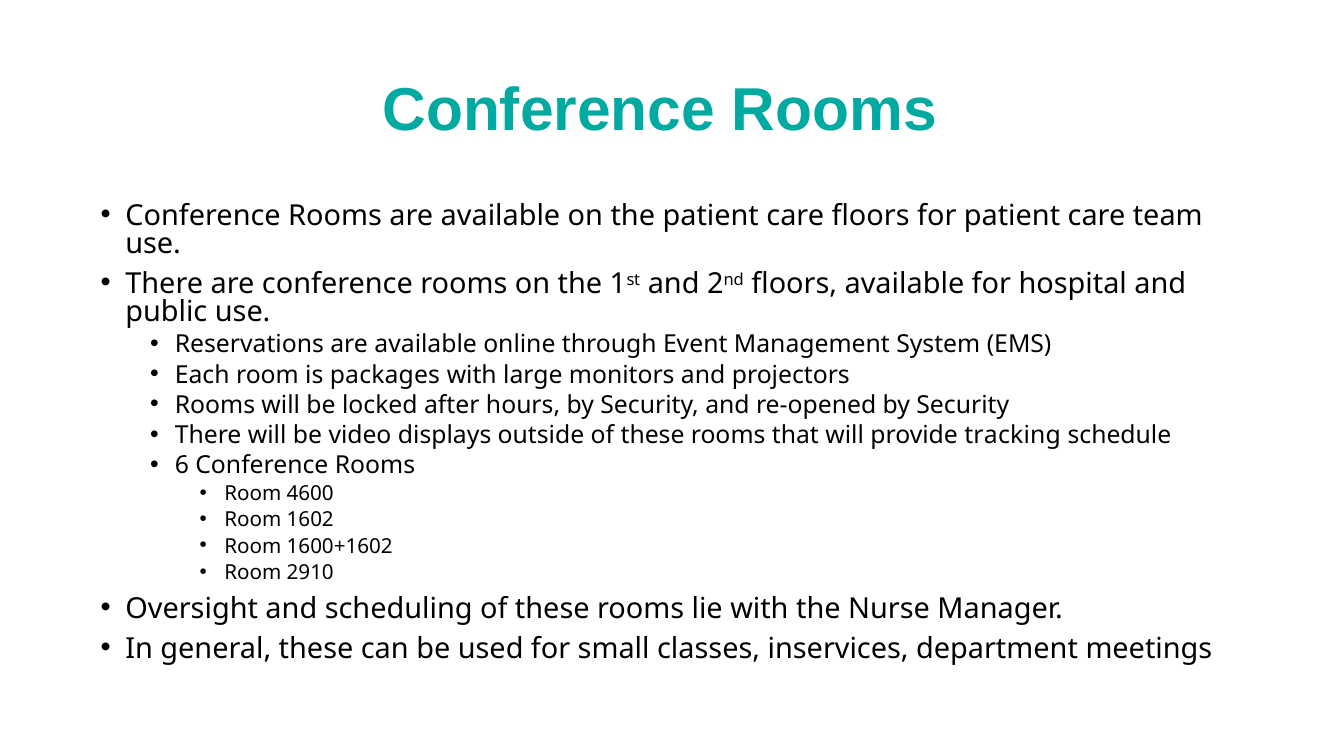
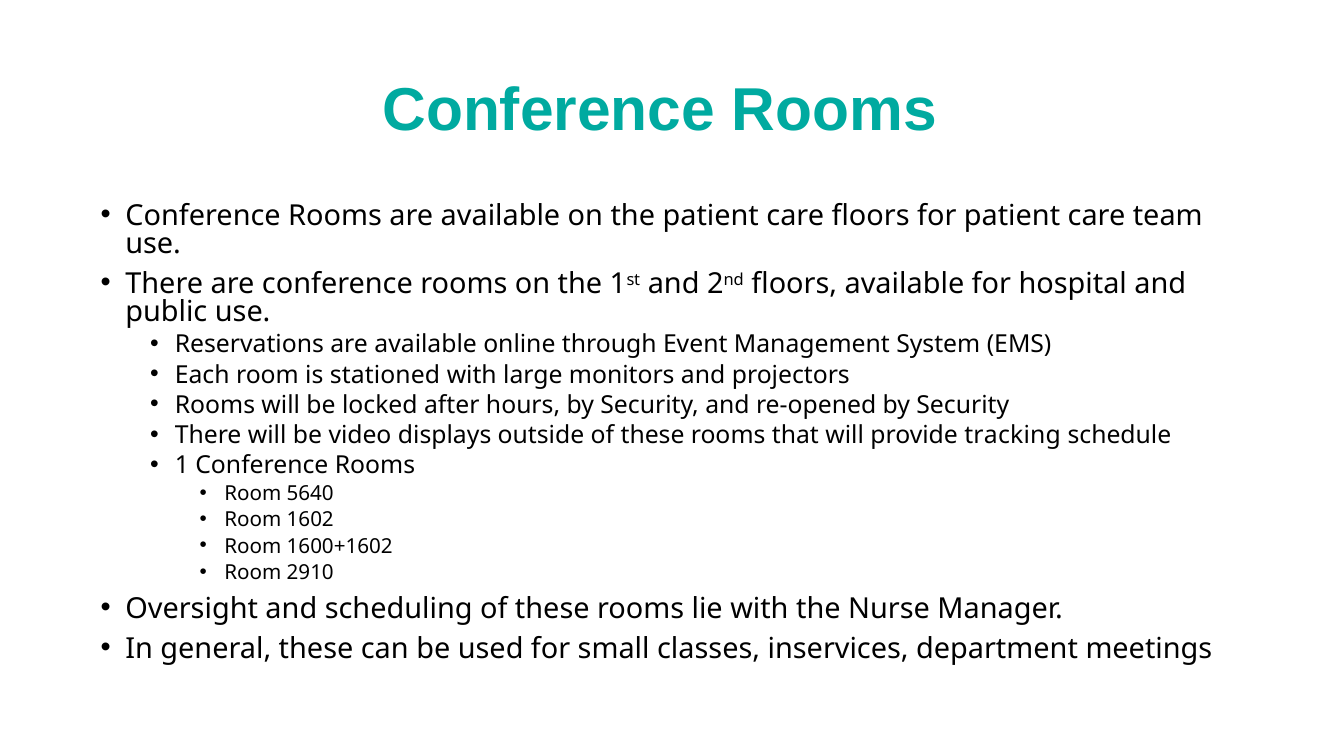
packages: packages -> stationed
6: 6 -> 1
4600: 4600 -> 5640
